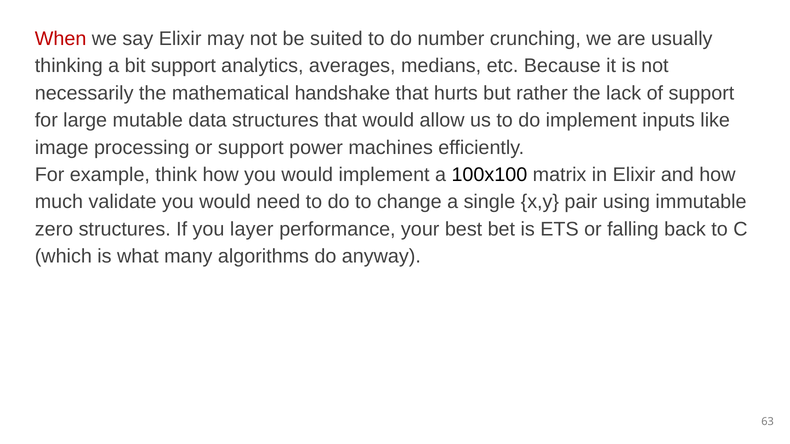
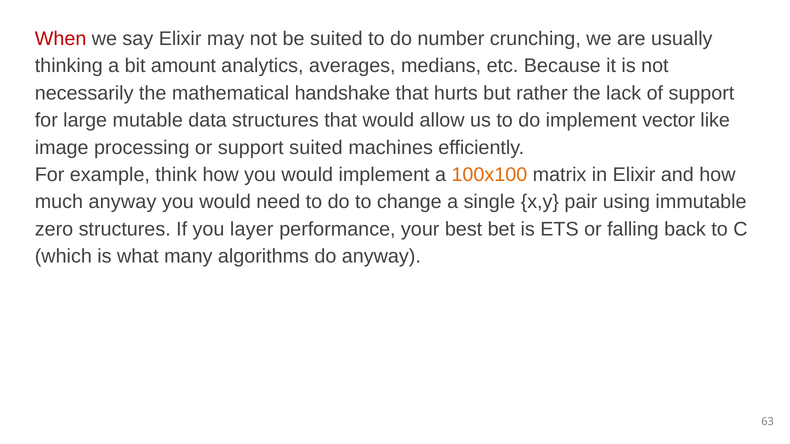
bit support: support -> amount
inputs: inputs -> vector
support power: power -> suited
100x100 colour: black -> orange
much validate: validate -> anyway
